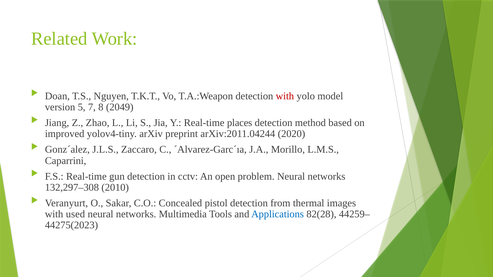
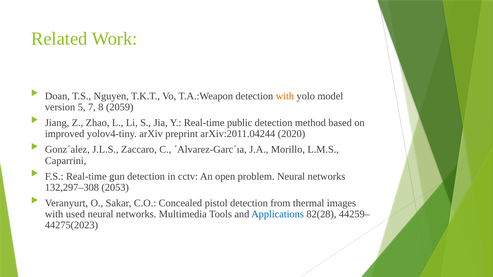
with at (285, 96) colour: red -> orange
2049: 2049 -> 2059
places: places -> public
2010: 2010 -> 2053
